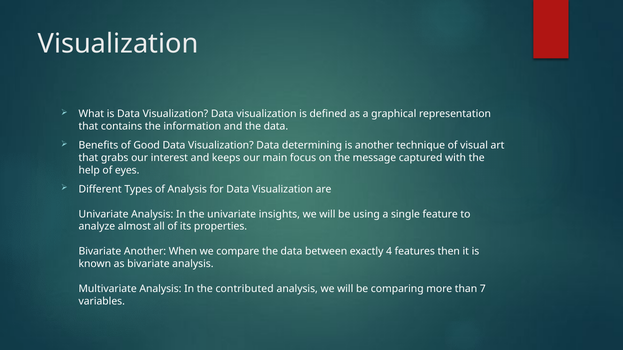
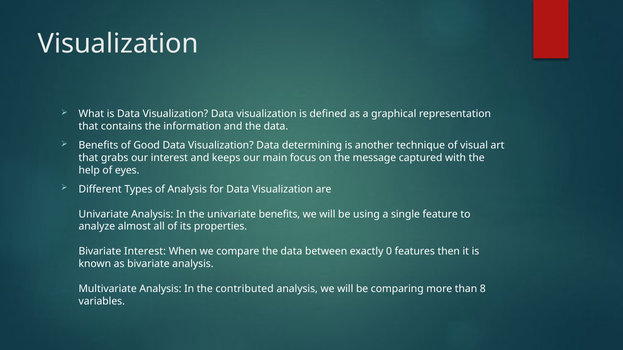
univariate insights: insights -> benefits
Bivariate Another: Another -> Interest
4: 4 -> 0
7: 7 -> 8
